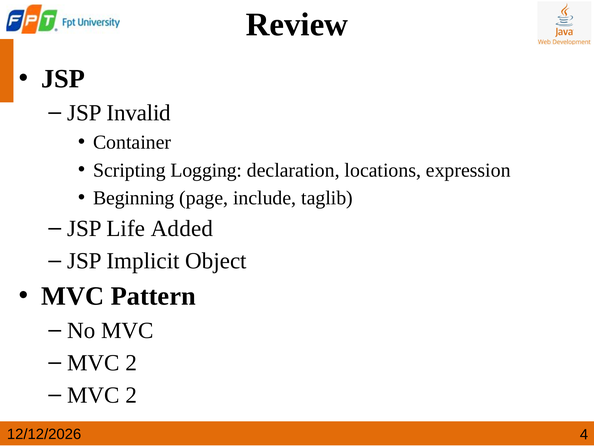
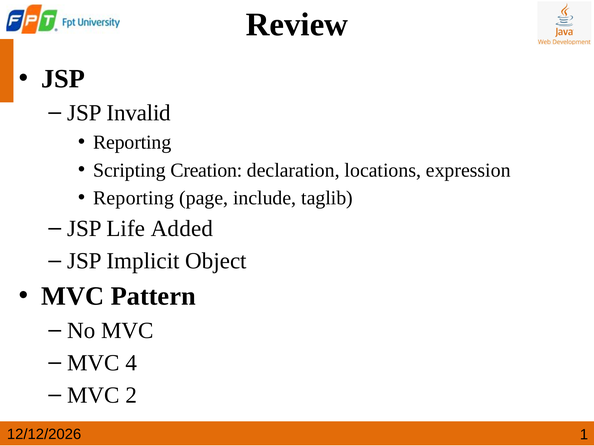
Container at (132, 142): Container -> Reporting
Logging: Logging -> Creation
Beginning at (134, 198): Beginning -> Reporting
2 at (131, 362): 2 -> 4
4: 4 -> 1
